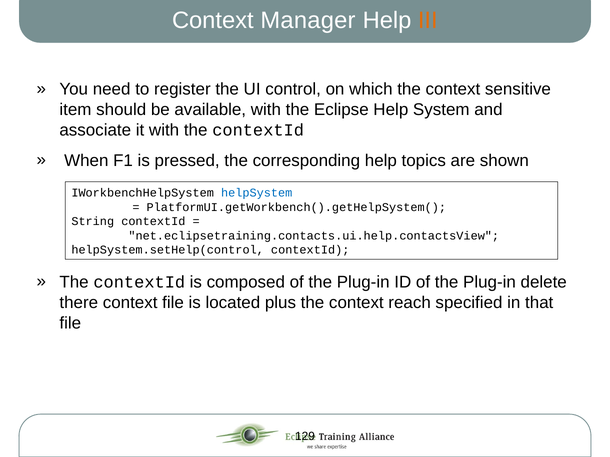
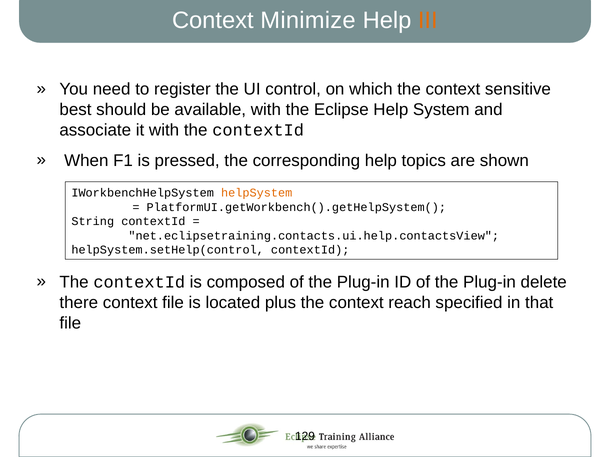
Manager: Manager -> Minimize
item: item -> best
helpSystem colour: blue -> orange
